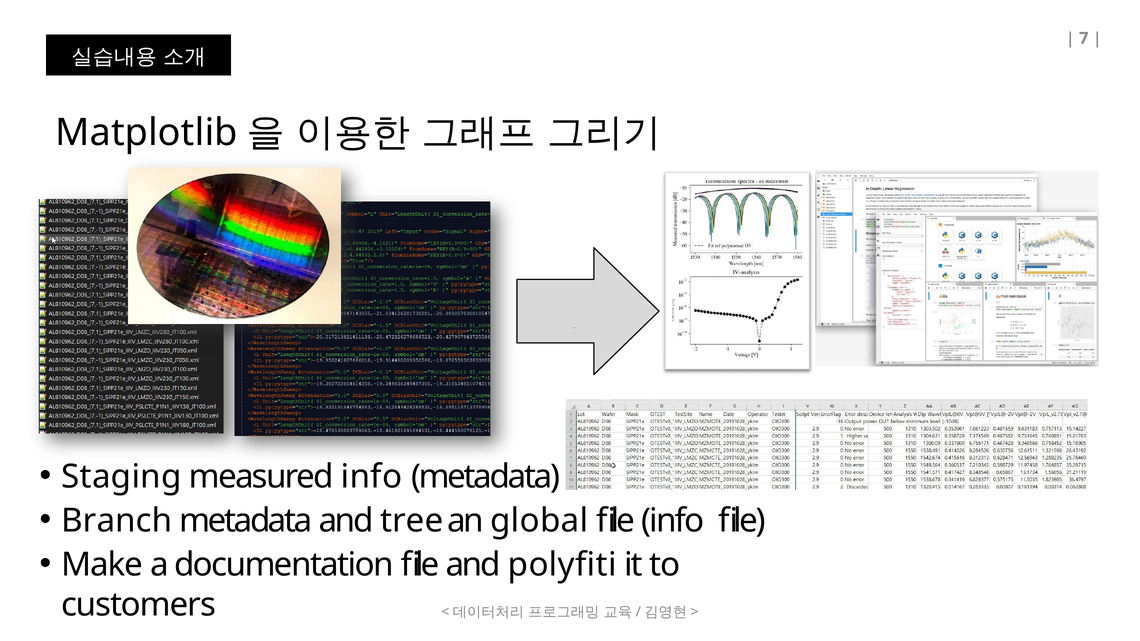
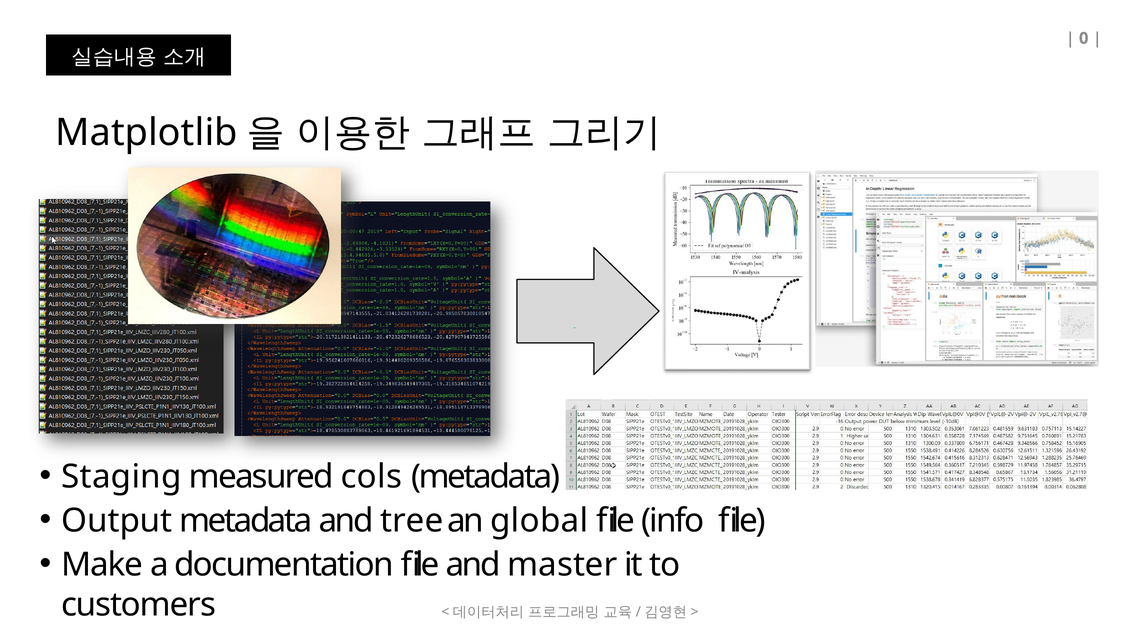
7: 7 -> 0
measured info: info -> cols
Branch: Branch -> Output
polyfiti: polyfiti -> master
